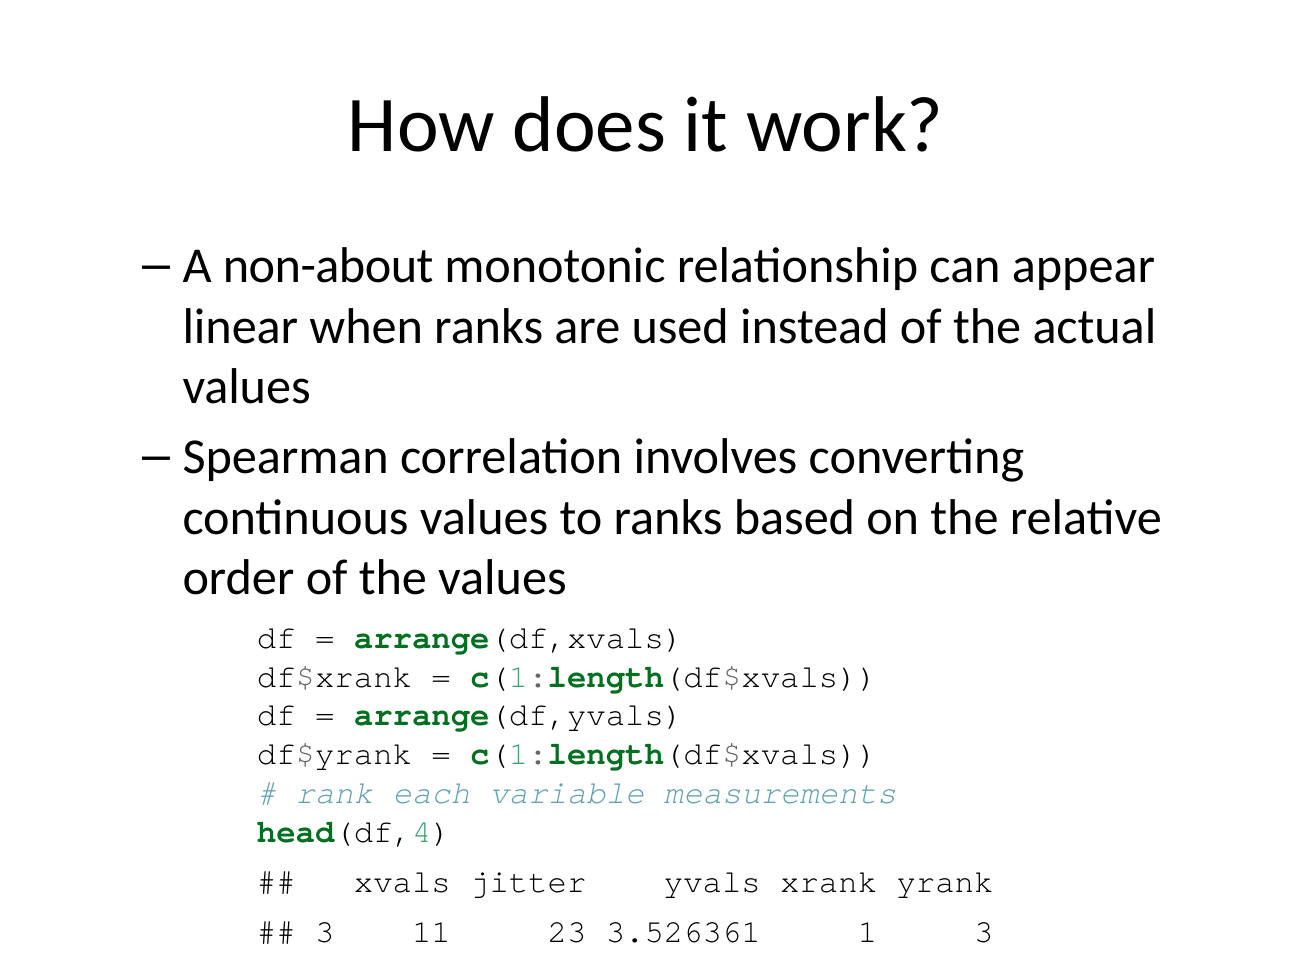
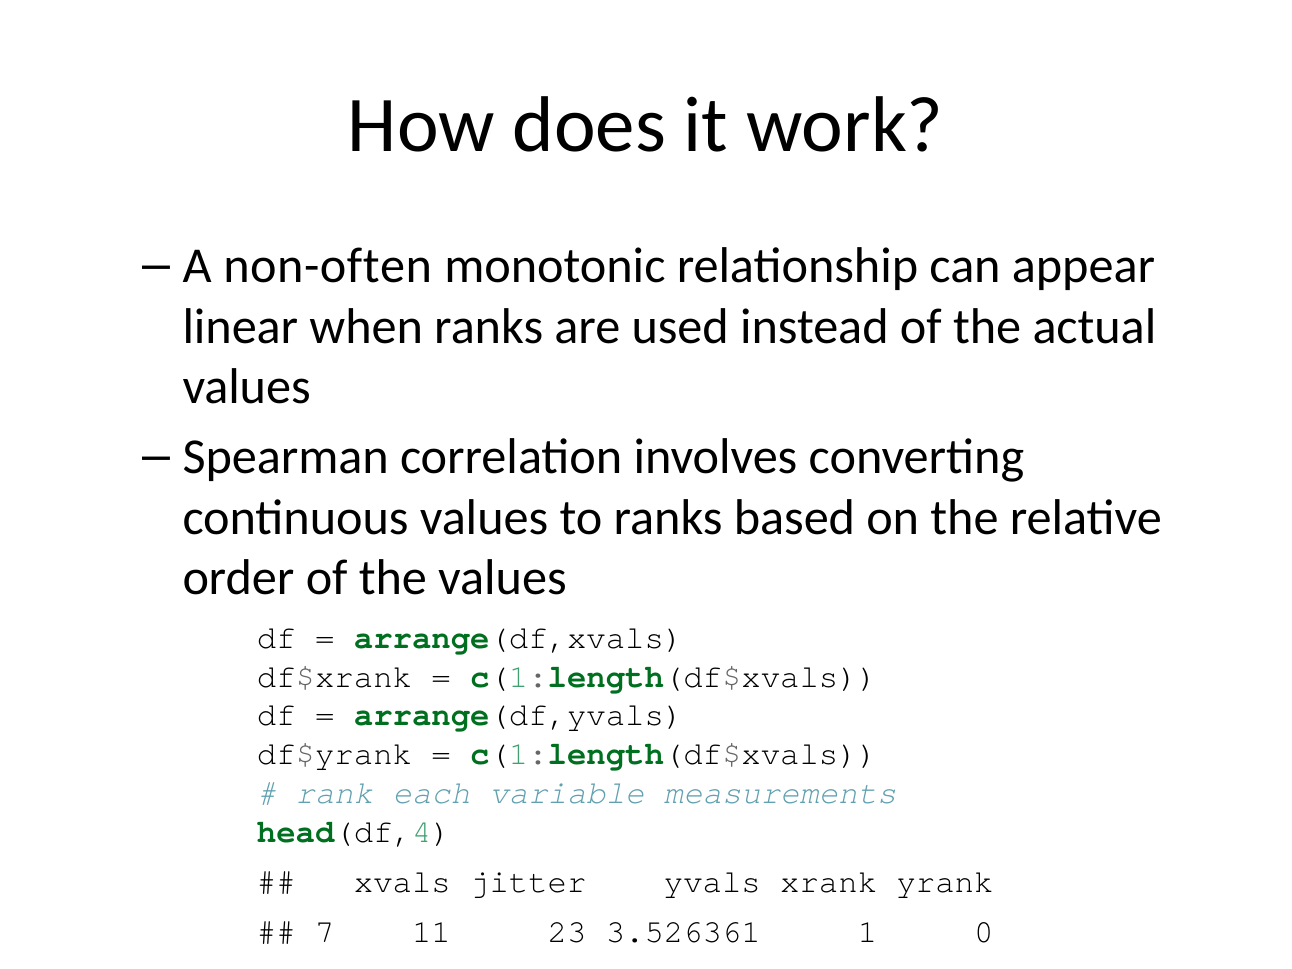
non-about: non-about -> non-often
3 at (325, 932): 3 -> 7
1 3: 3 -> 0
